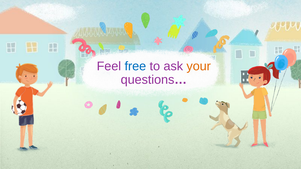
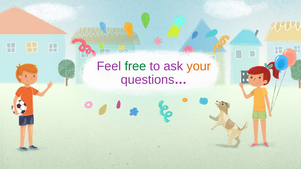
free colour: blue -> green
